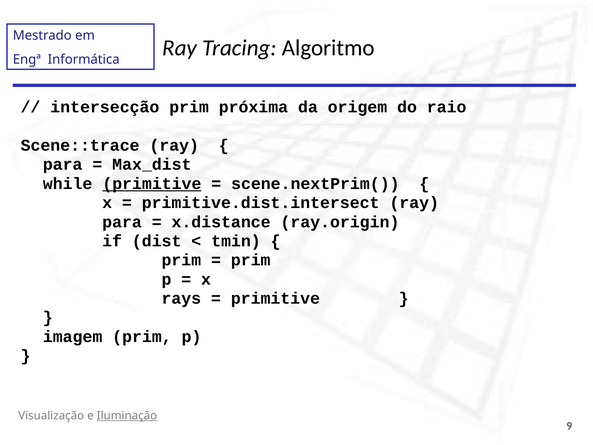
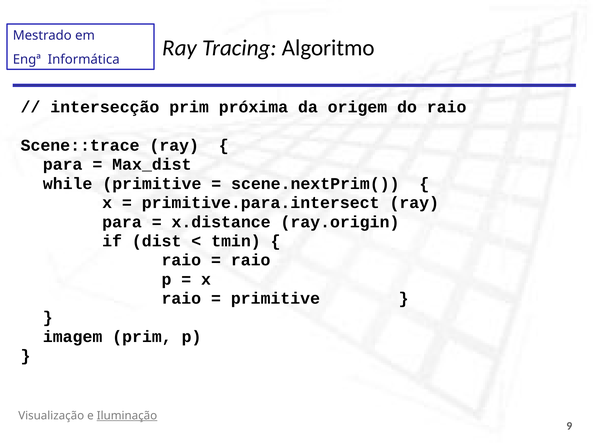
primitive at (152, 184) underline: present -> none
primitive.dist.intersect: primitive.dist.intersect -> primitive.para.intersect
prim at (181, 260): prim -> raio
prim at (251, 260): prim -> raio
rays at (181, 298): rays -> raio
